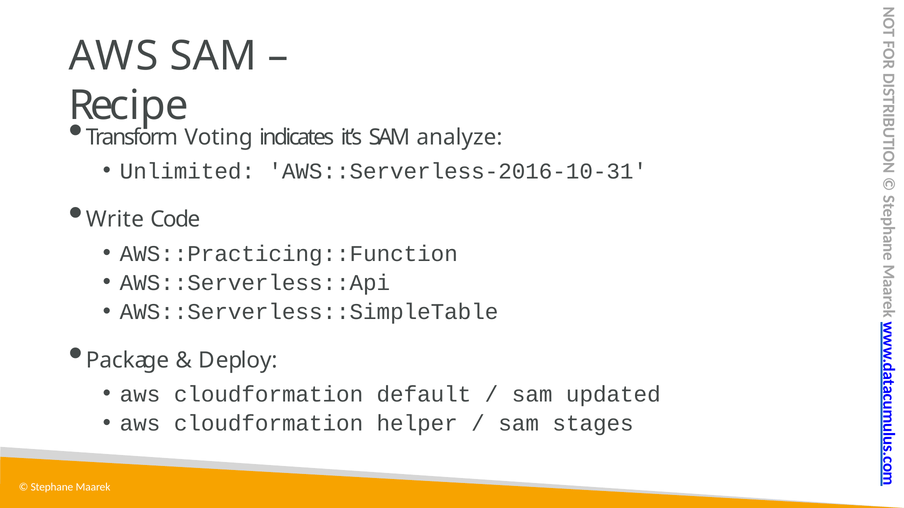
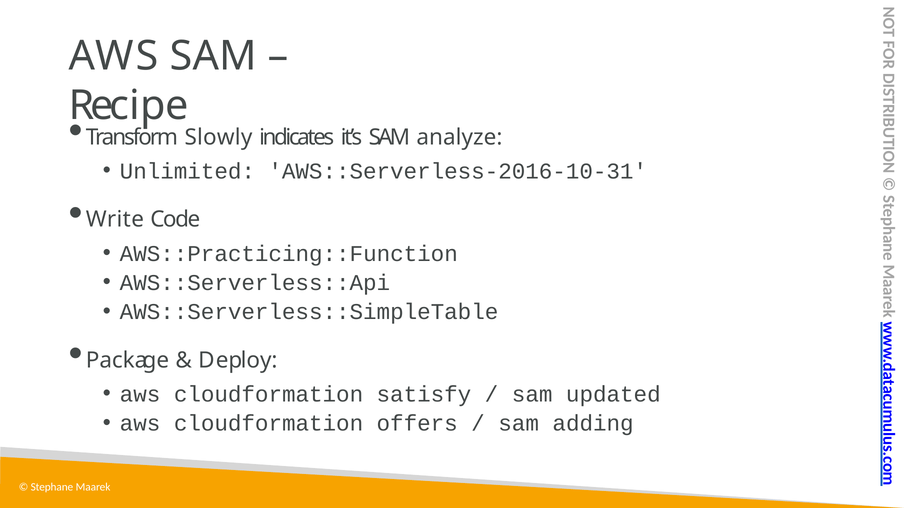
Voting: Voting -> Slowly
default: default -> satisfy
helper: helper -> offers
stages: stages -> adding
